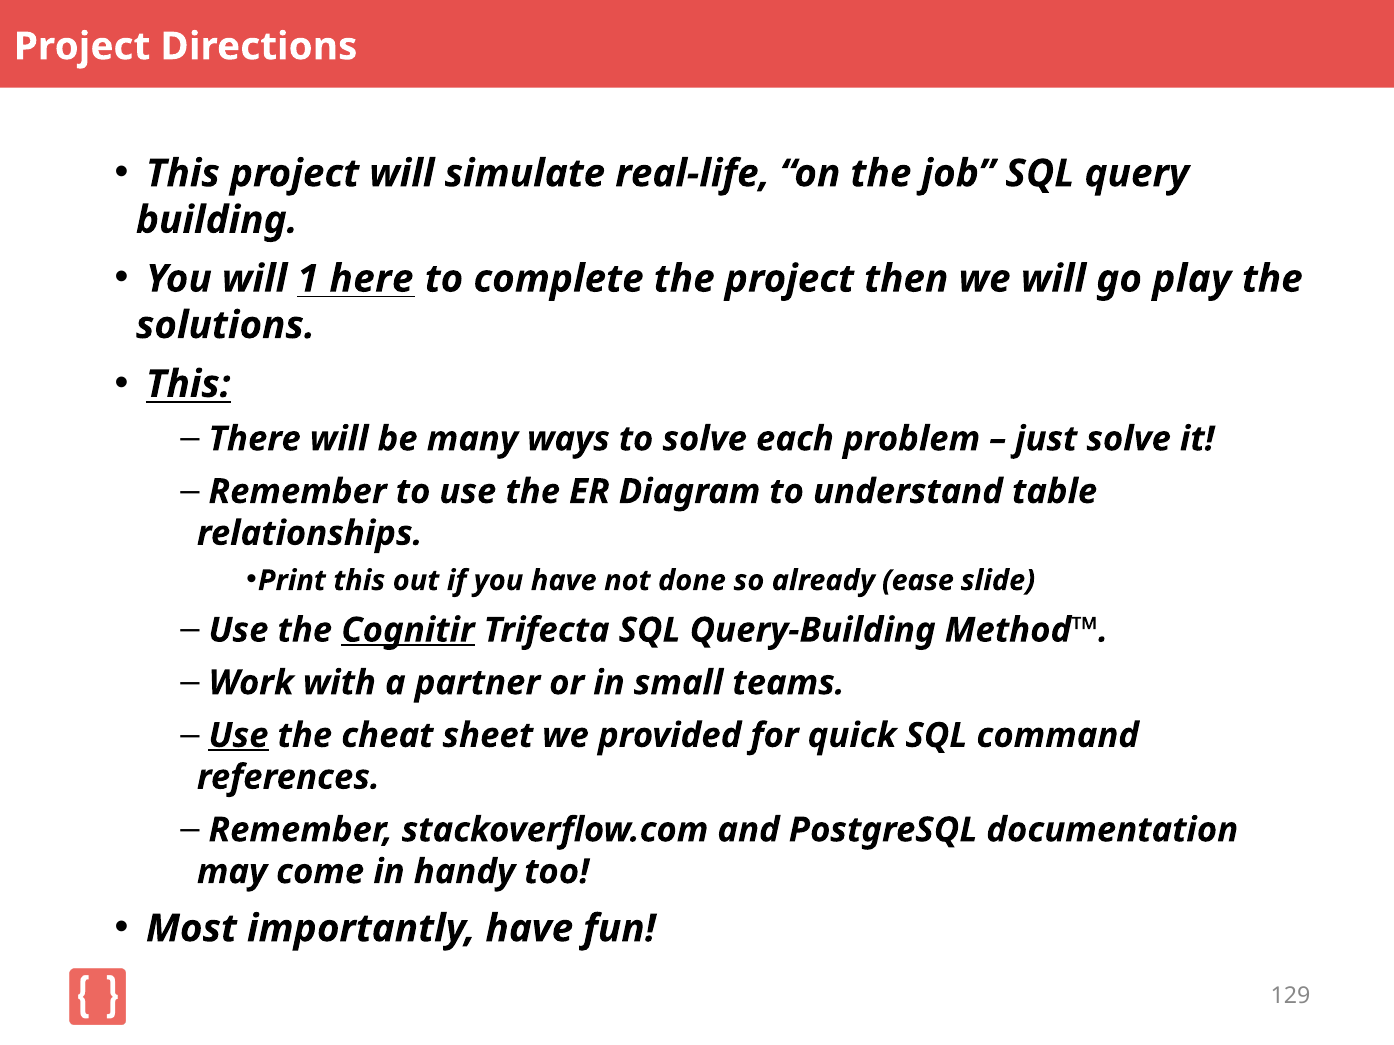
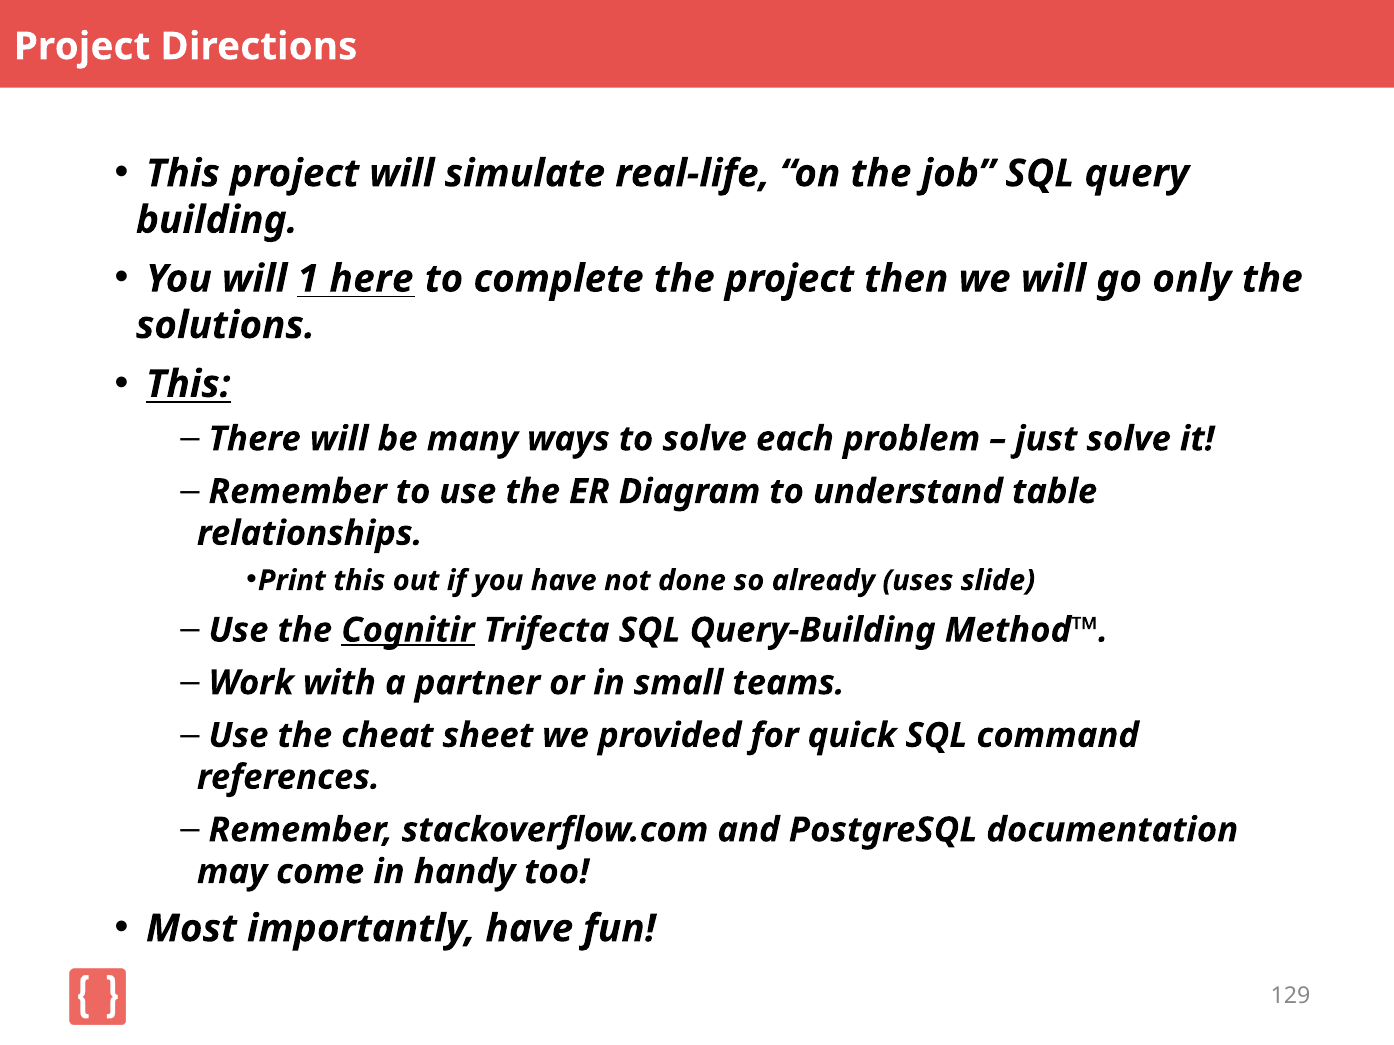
play: play -> only
ease: ease -> uses
Use at (239, 736) underline: present -> none
